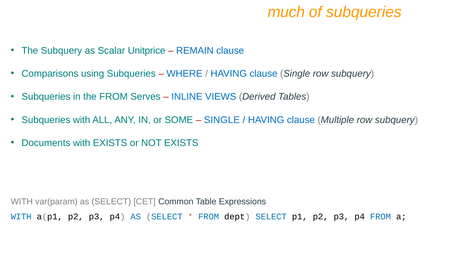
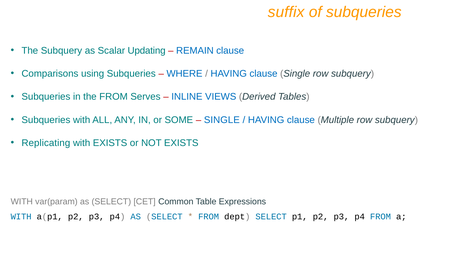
much: much -> suffix
Unitprice: Unitprice -> Updating
Documents: Documents -> Replicating
